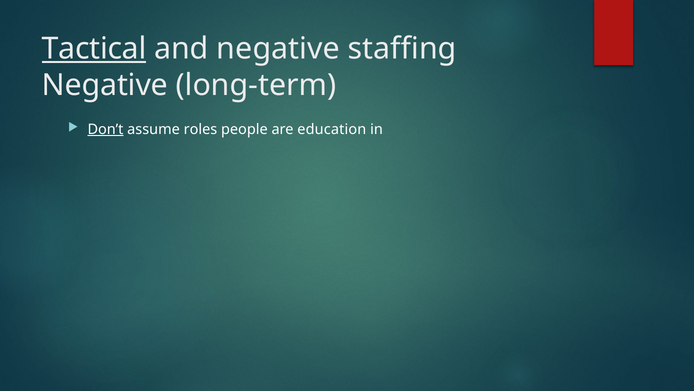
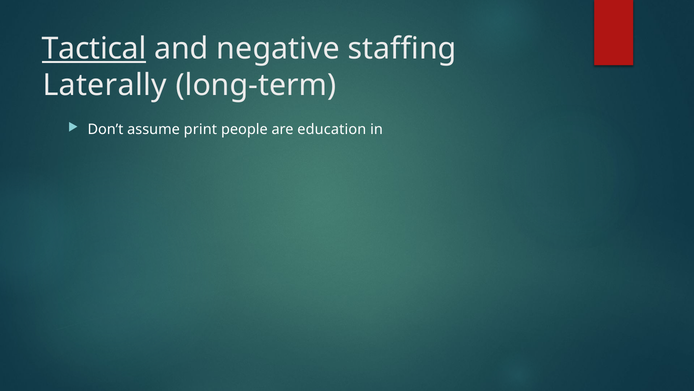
Negative at (105, 85): Negative -> Laterally
Don’t underline: present -> none
roles: roles -> print
